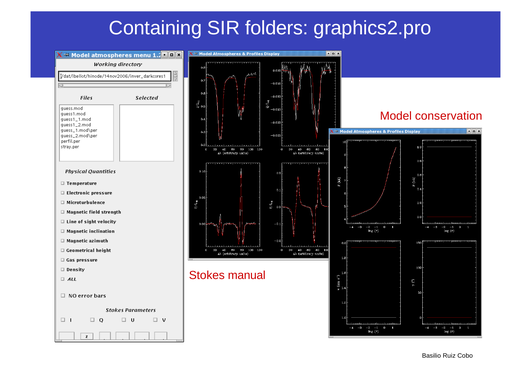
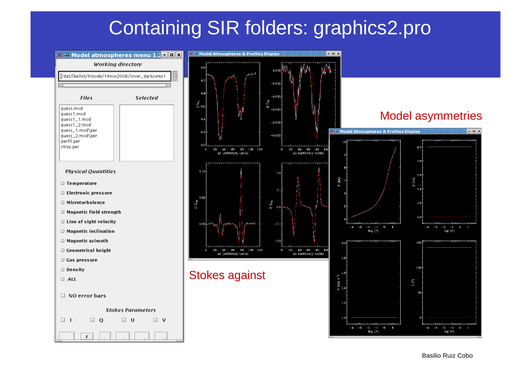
conservation: conservation -> asymmetries
manual: manual -> against
